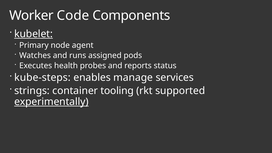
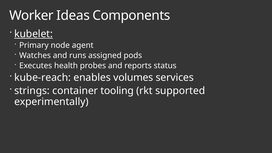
Code: Code -> Ideas
kube-steps: kube-steps -> kube-reach
manage: manage -> volumes
experimentally underline: present -> none
